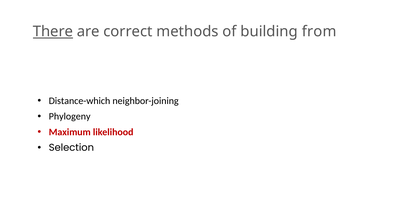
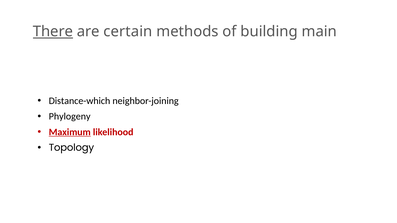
correct: correct -> certain
from: from -> main
Maximum underline: none -> present
Selection: Selection -> Topology
